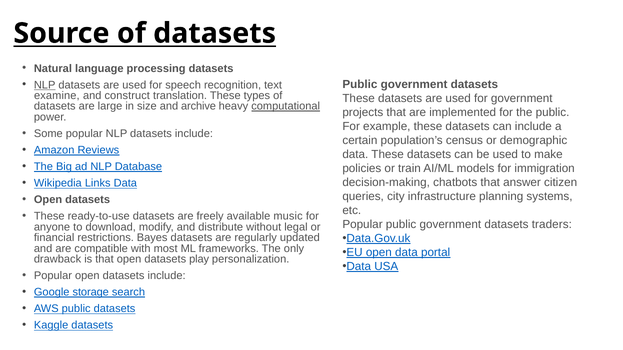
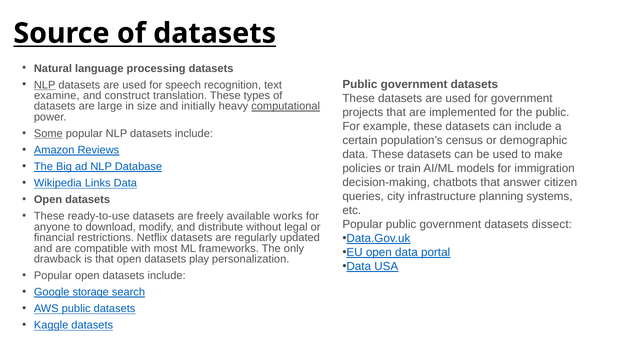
archive: archive -> initially
Some underline: none -> present
music: music -> works
traders: traders -> dissect
Bayes: Bayes -> Netflix
